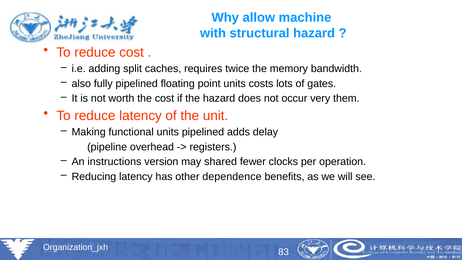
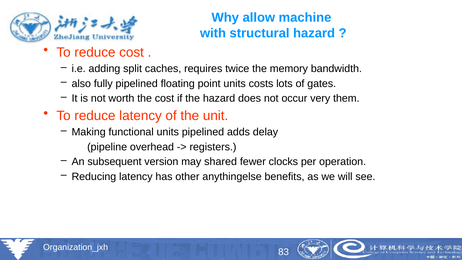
instructions: instructions -> subsequent
dependence: dependence -> anythingelse
